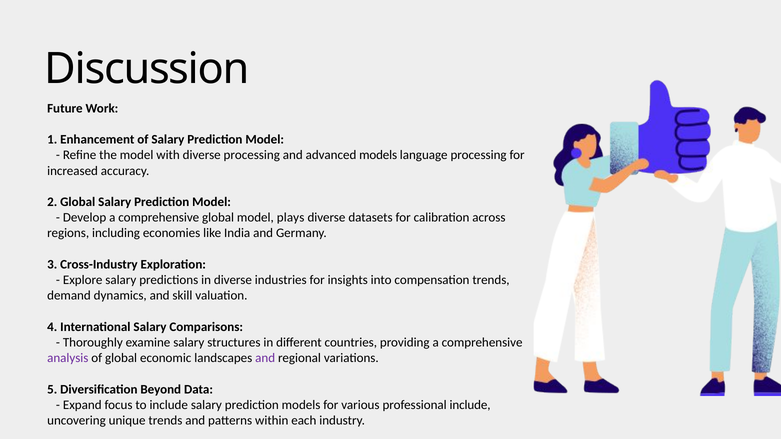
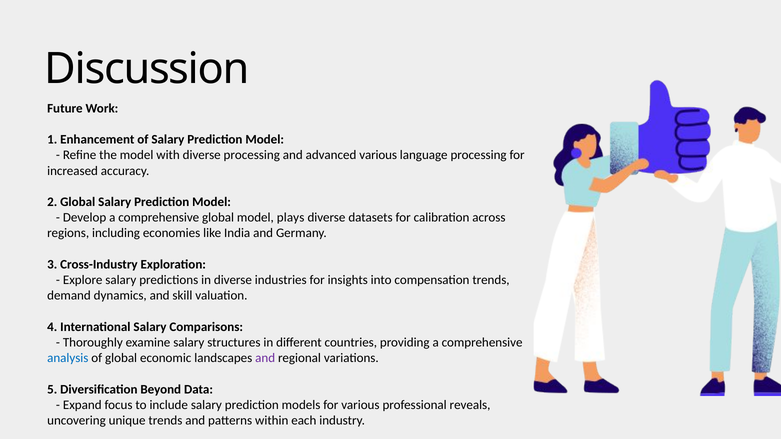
advanced models: models -> various
analysis colour: purple -> blue
professional include: include -> reveals
